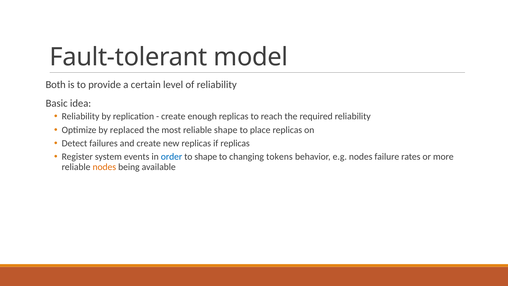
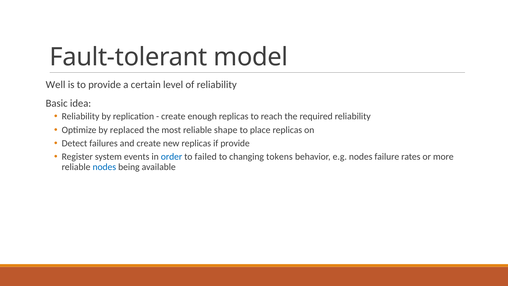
Both: Both -> Well
if replicas: replicas -> provide
to shape: shape -> failed
nodes at (104, 167) colour: orange -> blue
